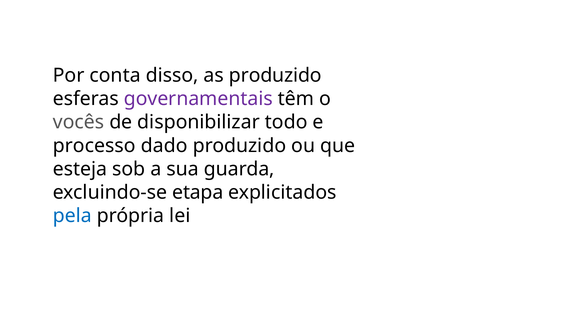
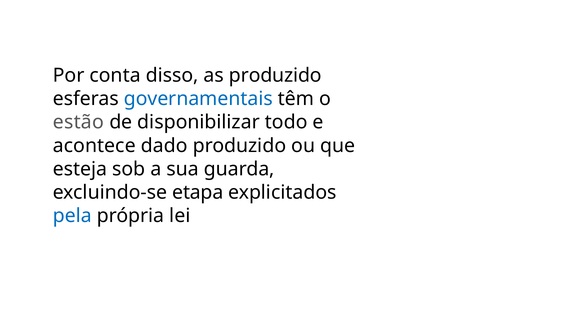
governamentais colour: purple -> blue
vocês: vocês -> estão
processo: processo -> acontece
